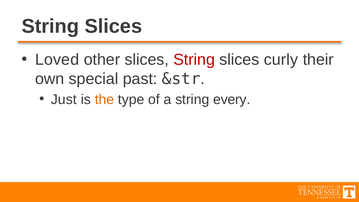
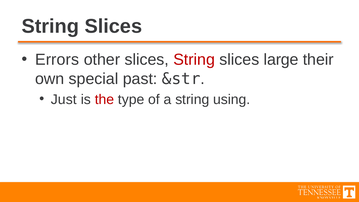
Loved: Loved -> Errors
curly: curly -> large
the colour: orange -> red
every: every -> using
